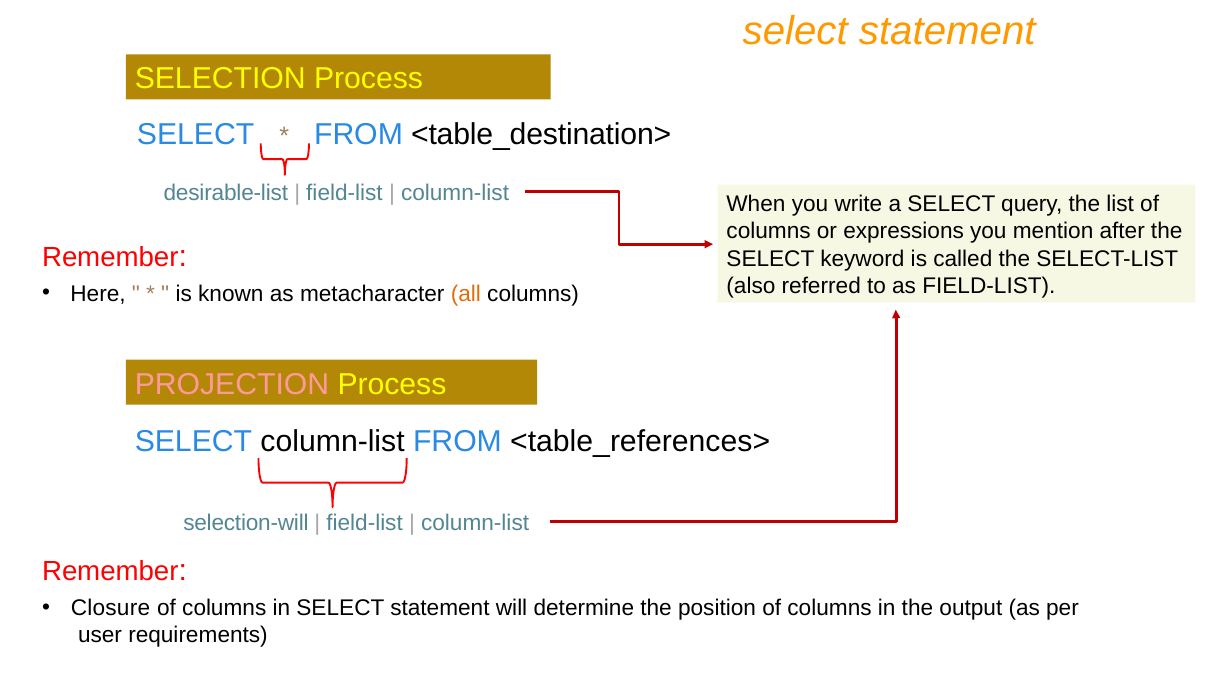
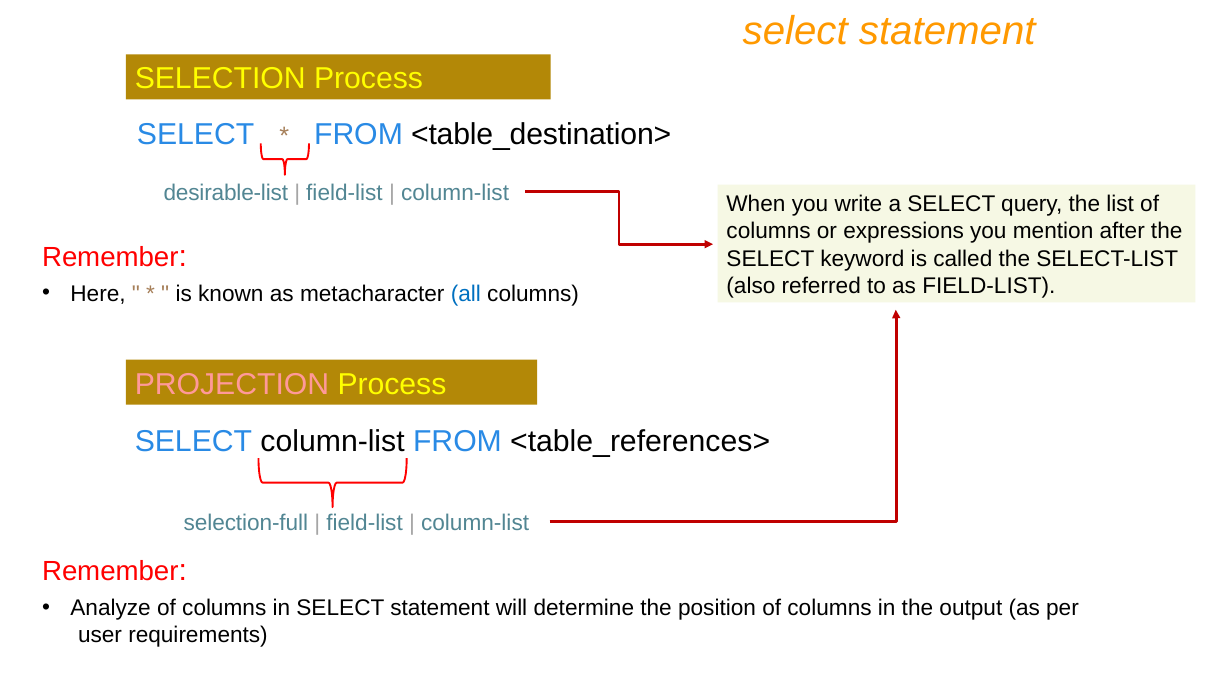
all colour: orange -> blue
selection-will: selection-will -> selection-full
Closure: Closure -> Analyze
